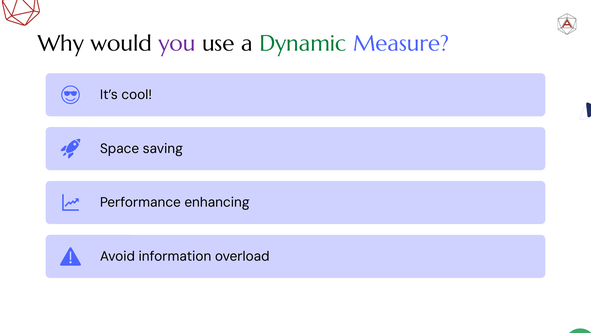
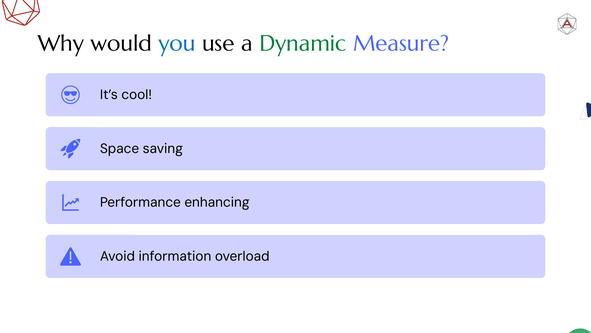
you colour: purple -> blue
